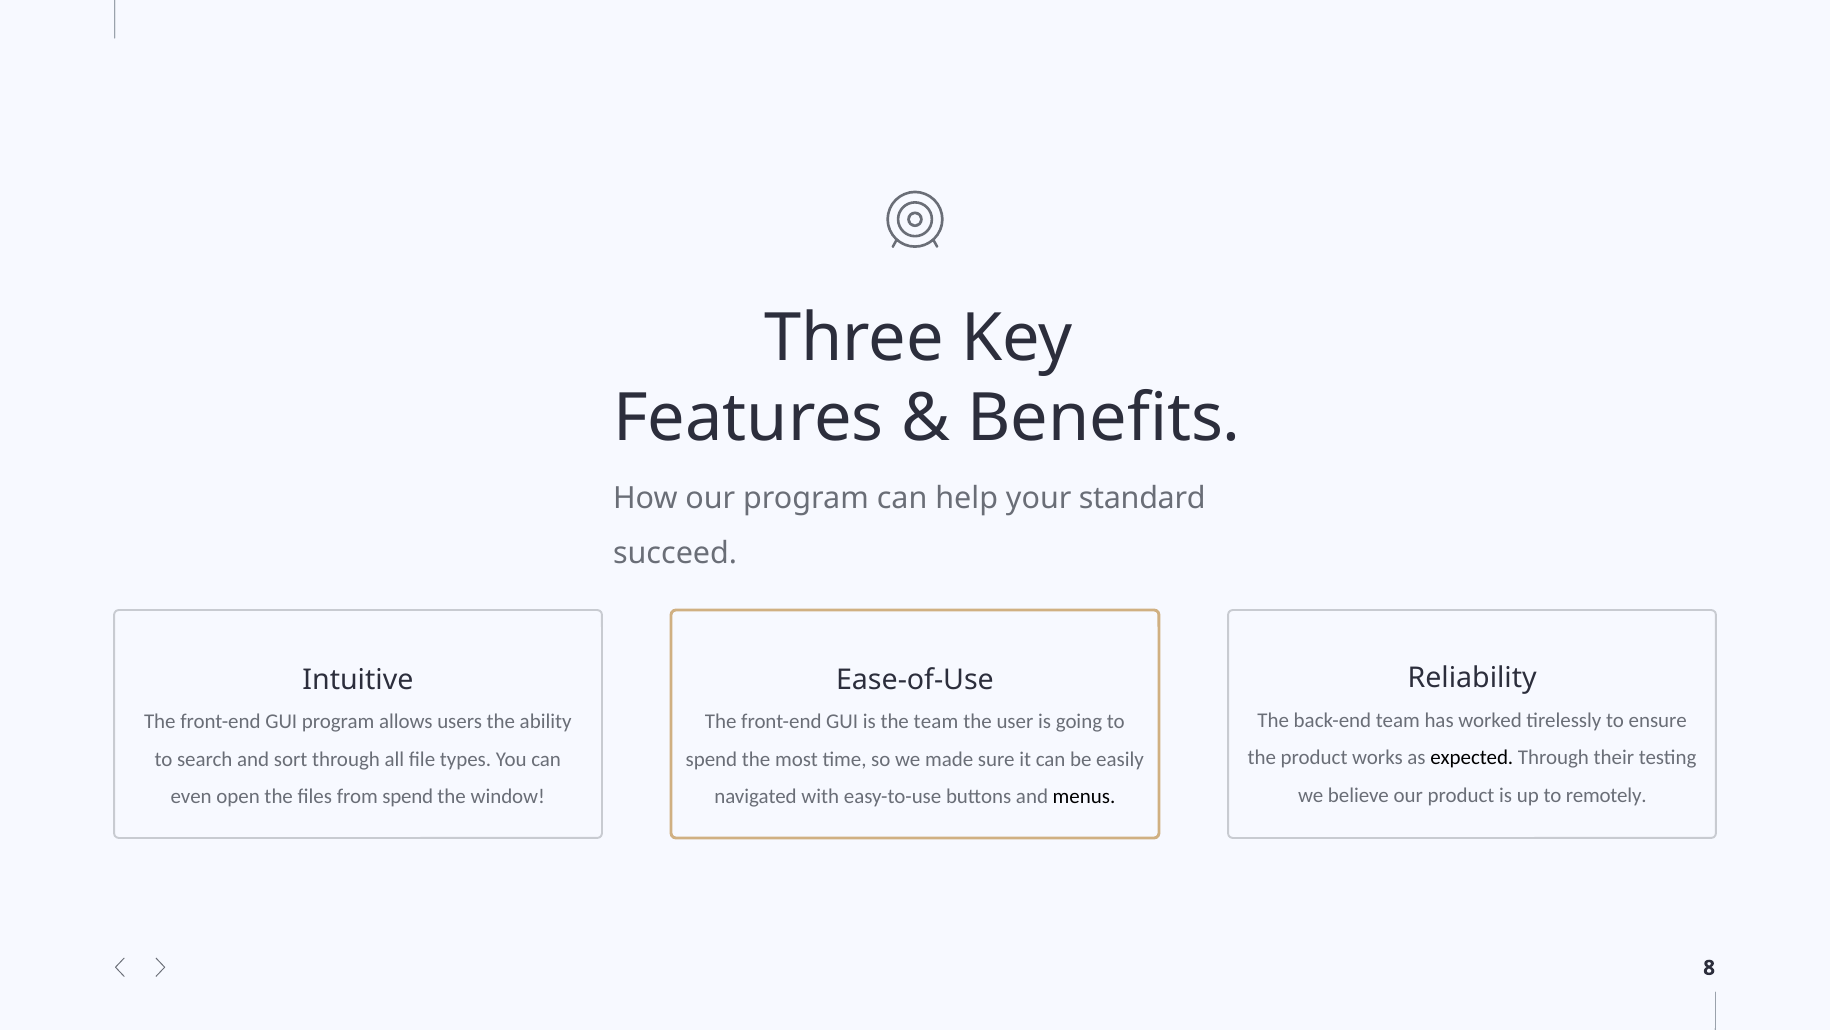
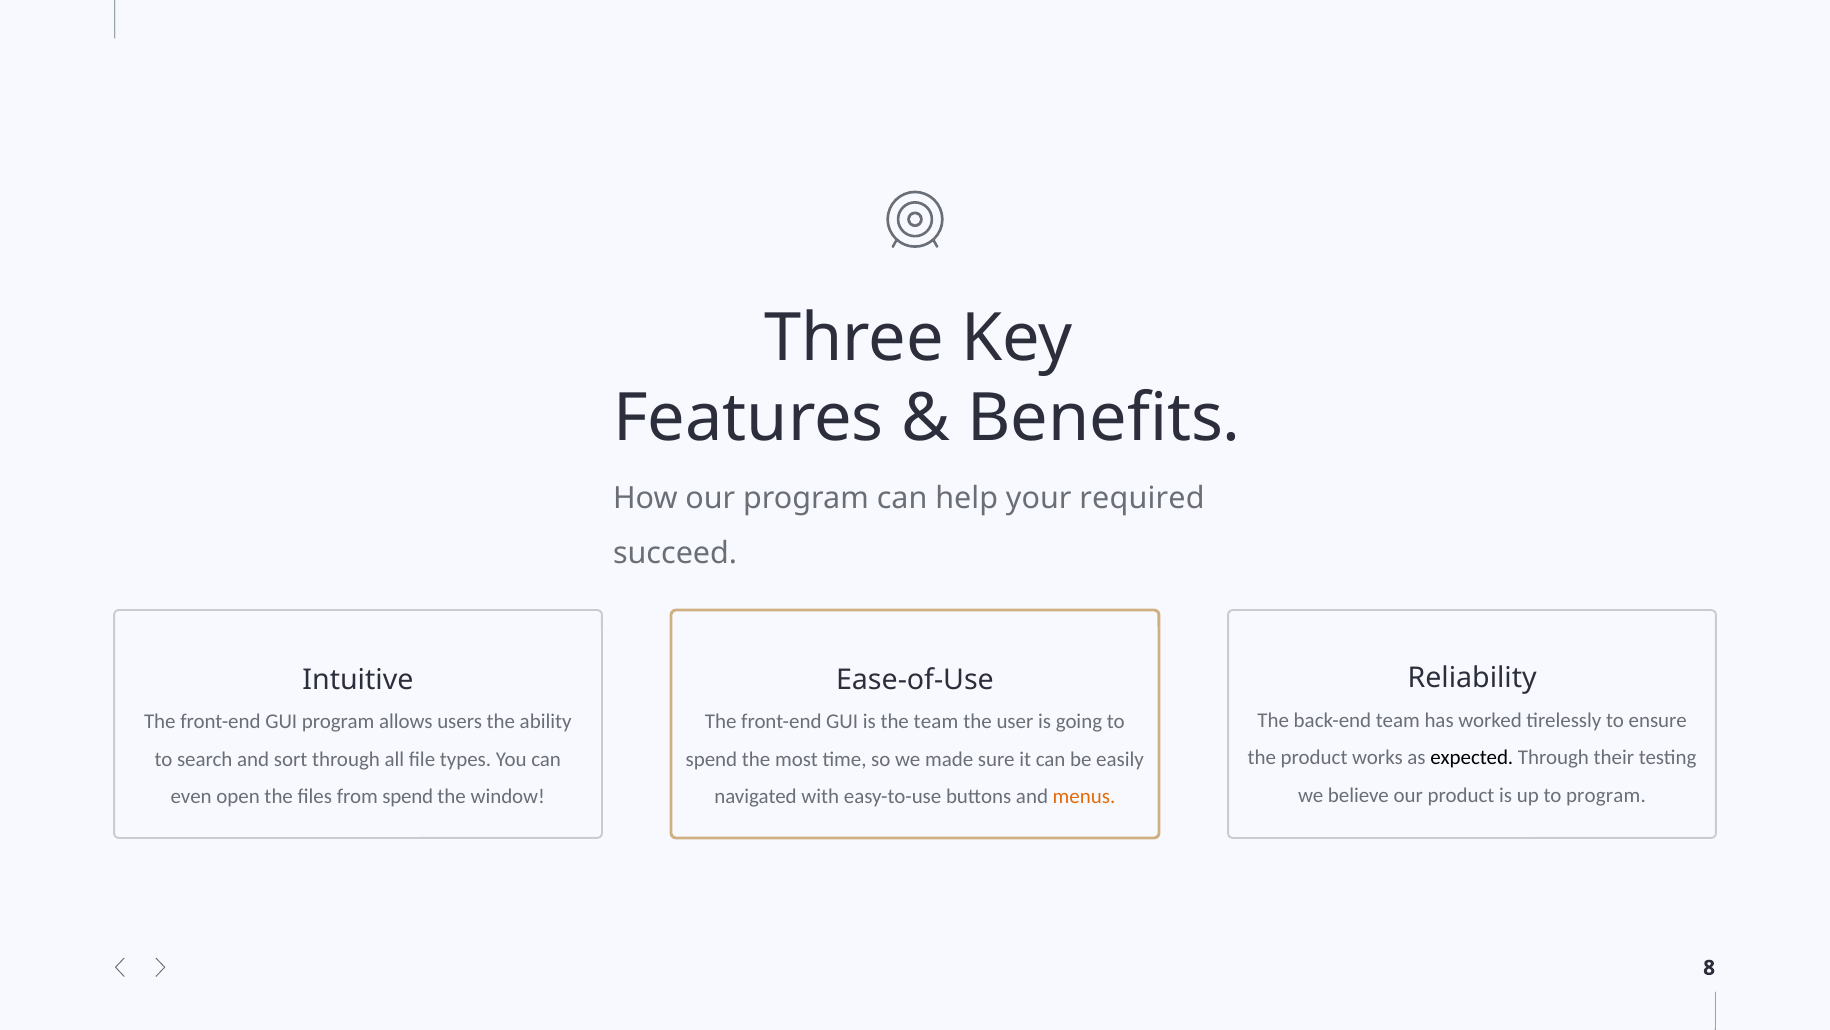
standard: standard -> required
to remotely: remotely -> program
menus colour: black -> orange
